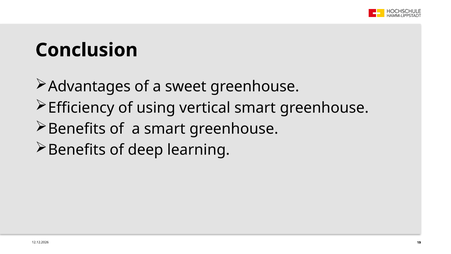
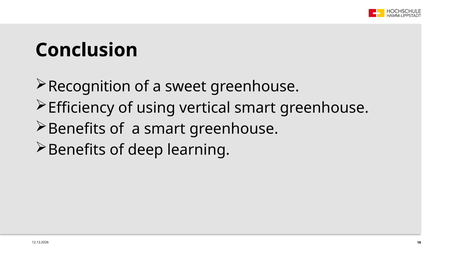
Advantages: Advantages -> Recognition
